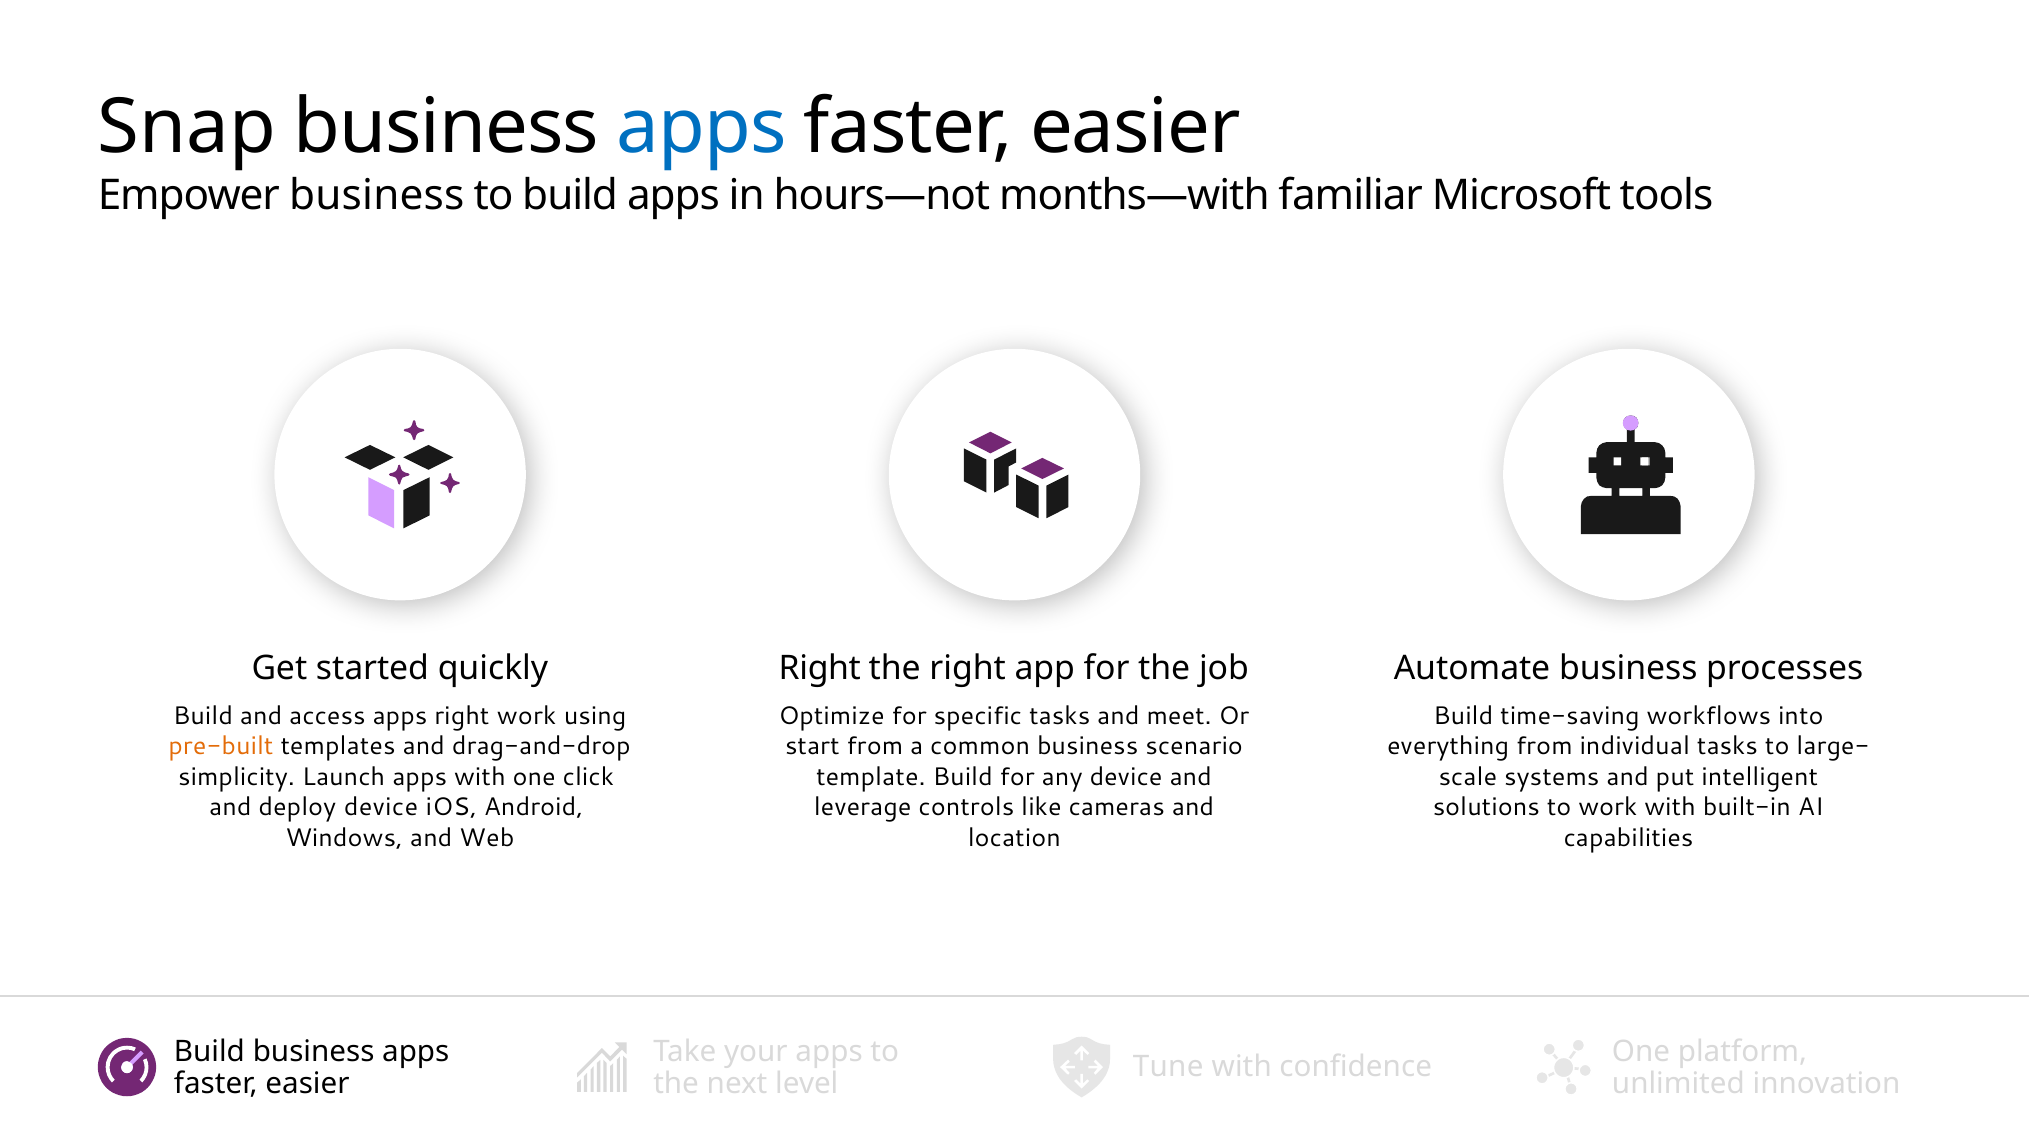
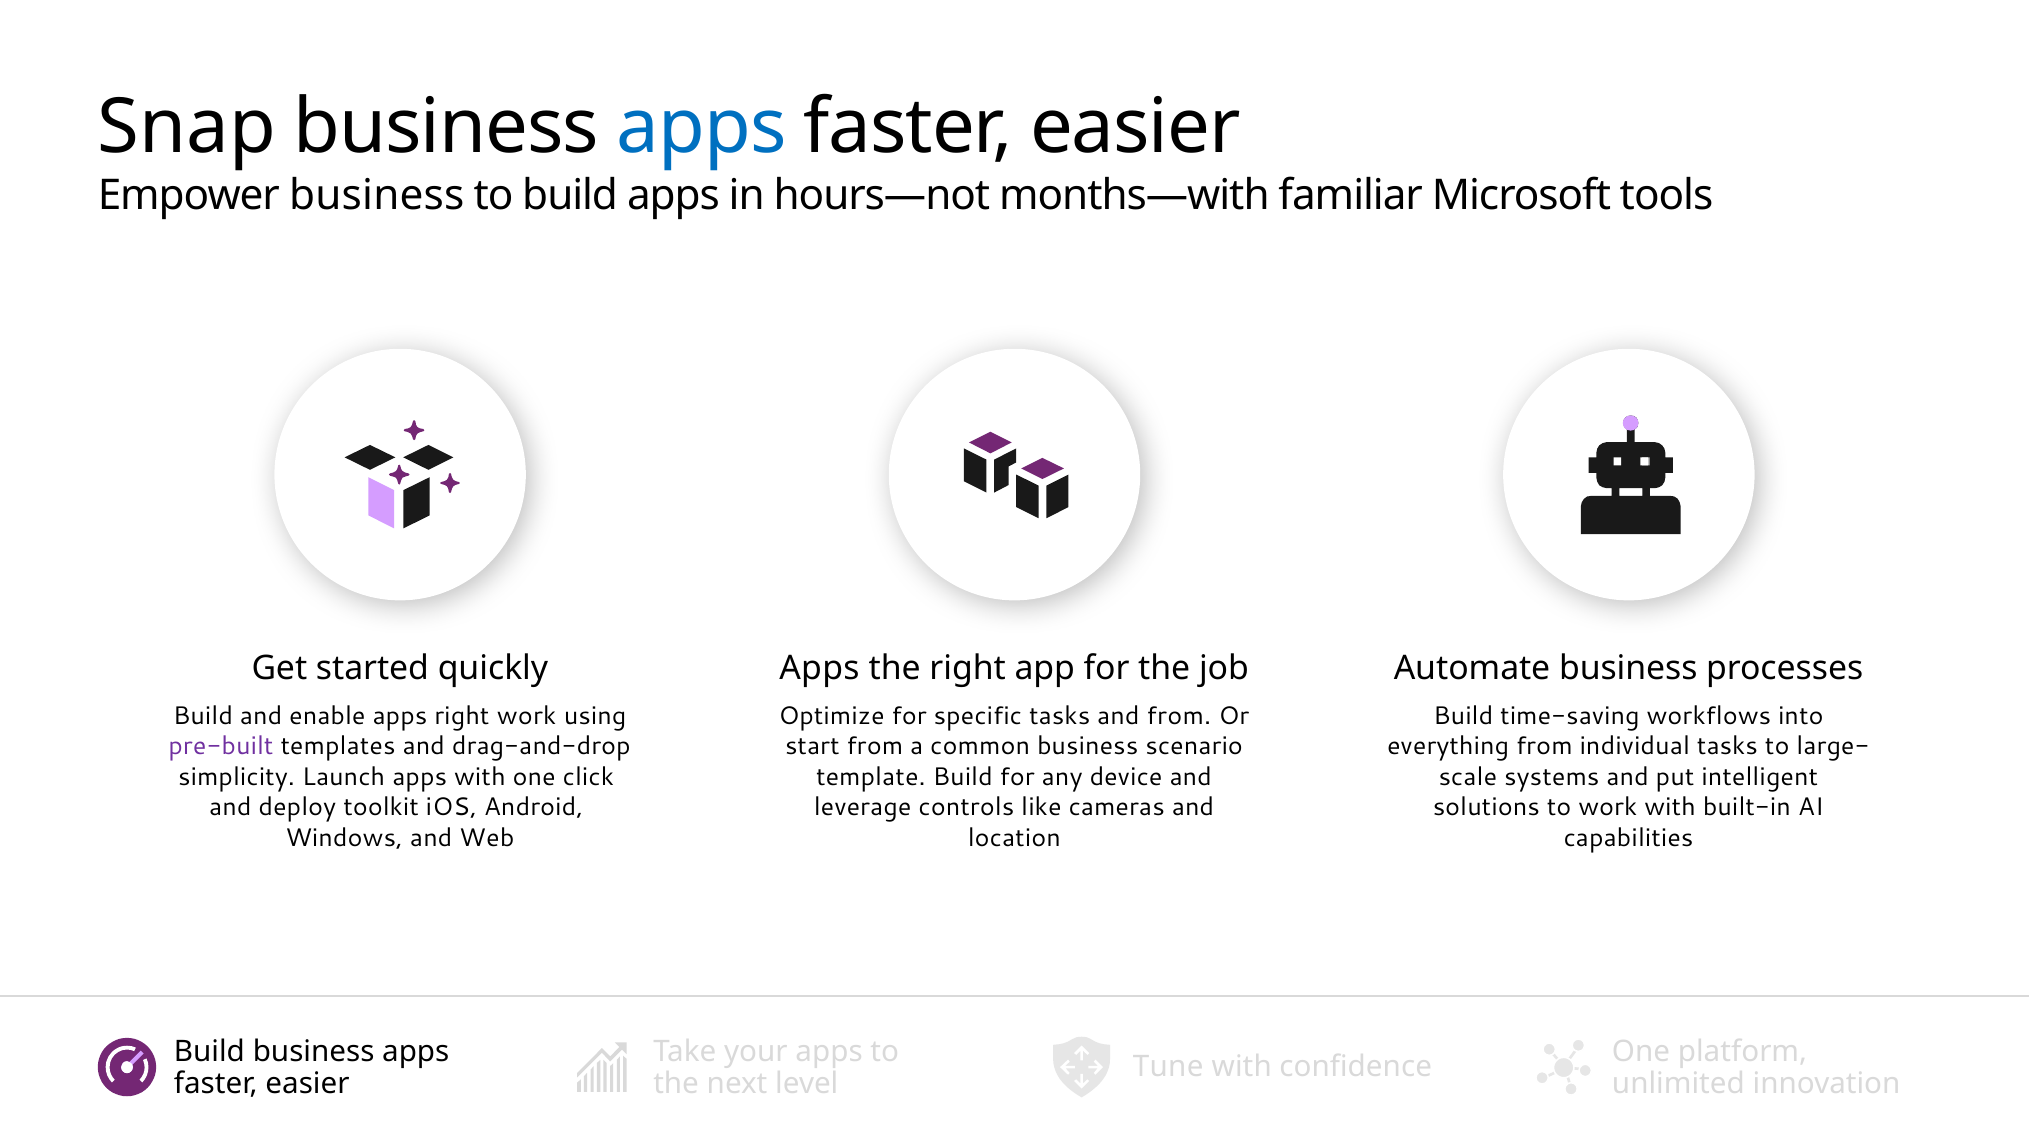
Right at (820, 668): Right -> Apps
access: access -> enable
and meet: meet -> from
pre-built colour: orange -> purple
deploy device: device -> toolkit
